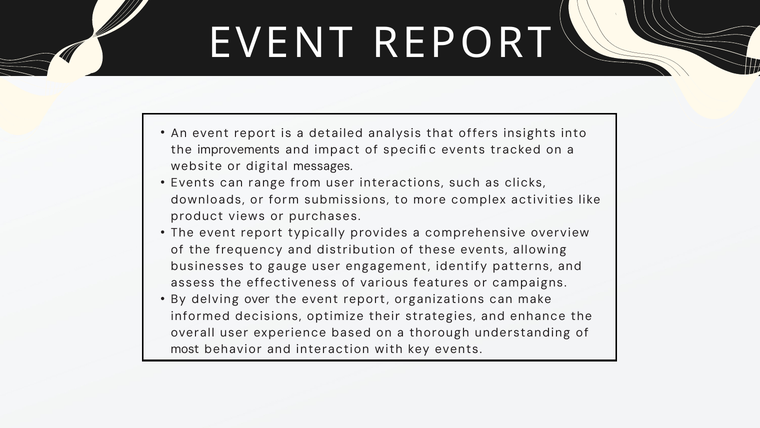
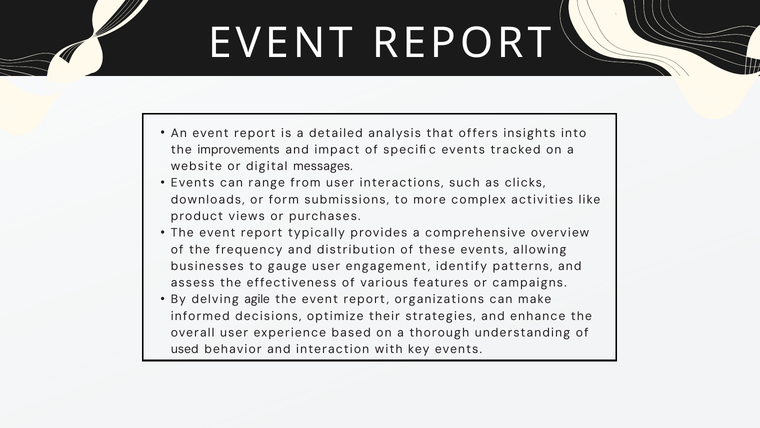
over: over -> agile
most: most -> used
